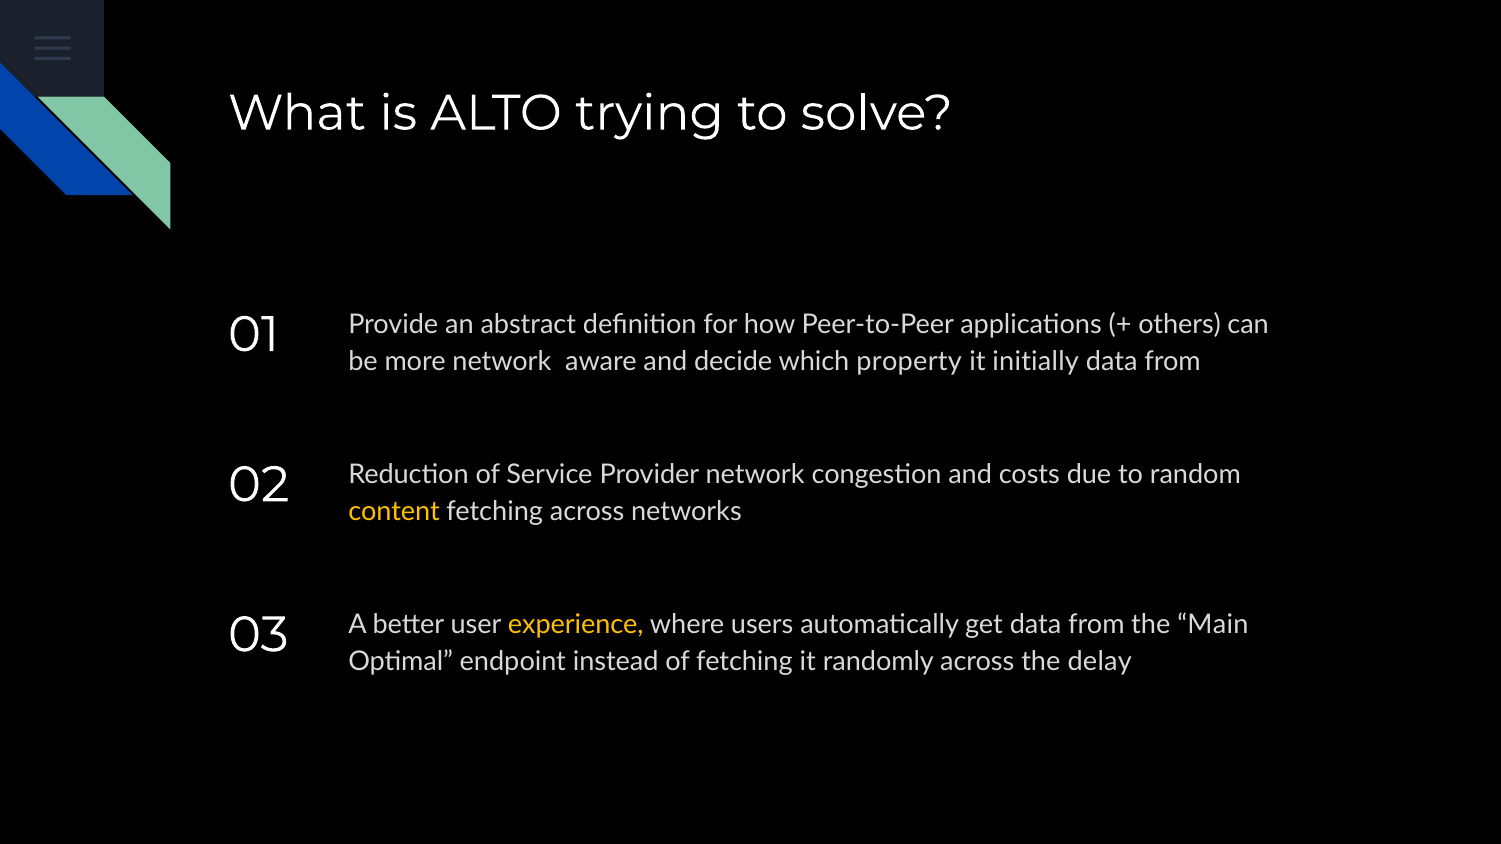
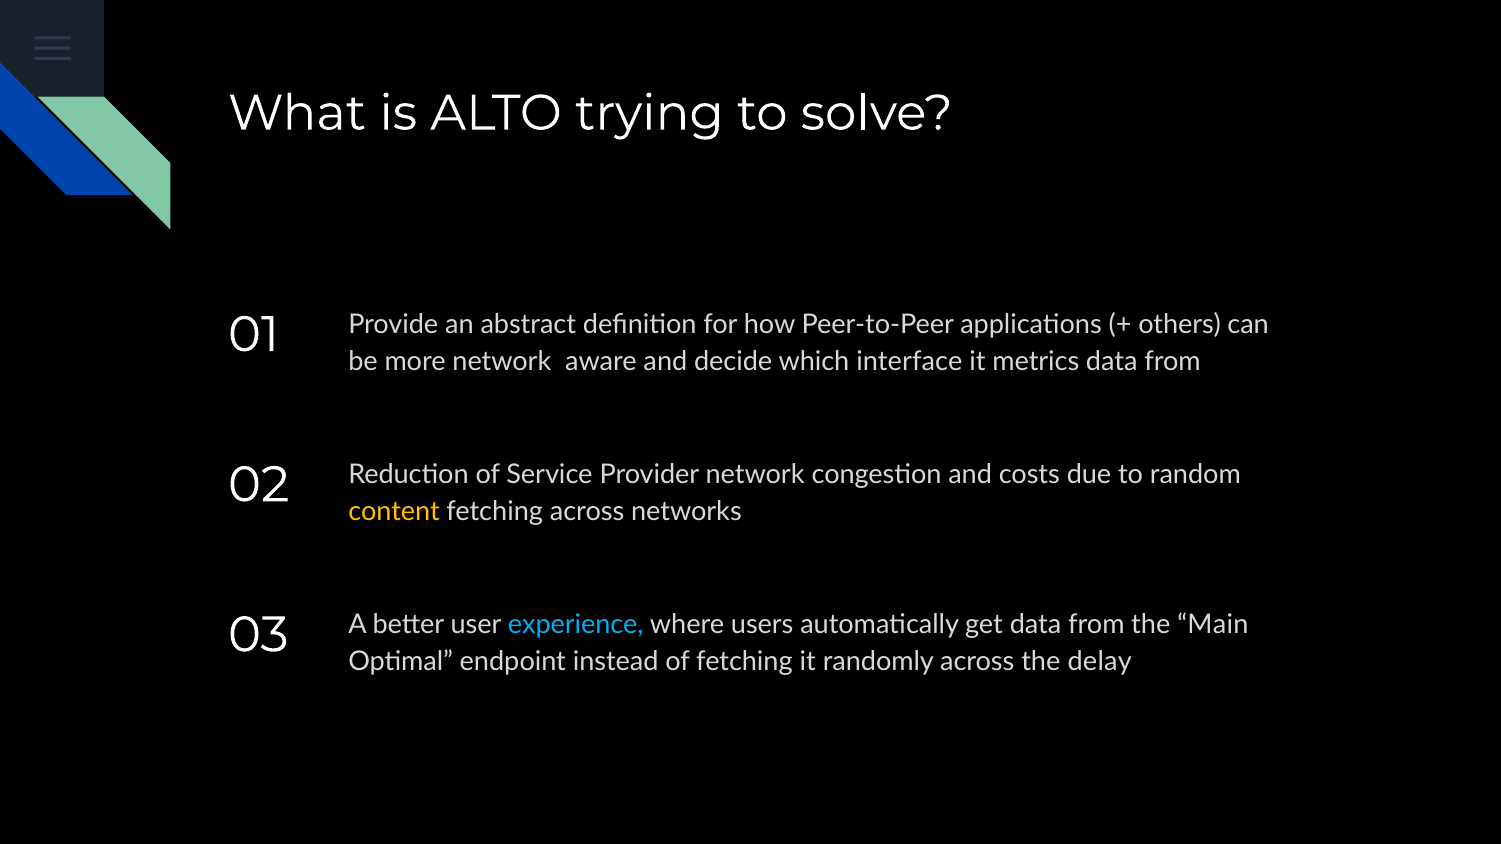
property: property -> interface
initially: initially -> metrics
experience colour: yellow -> light blue
